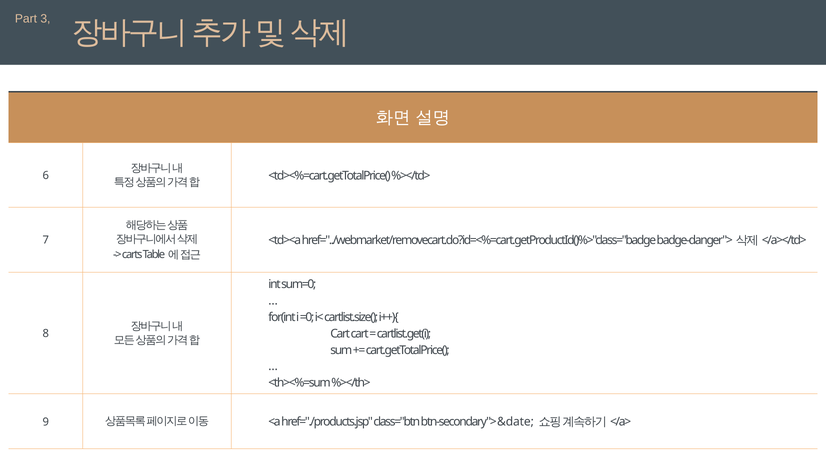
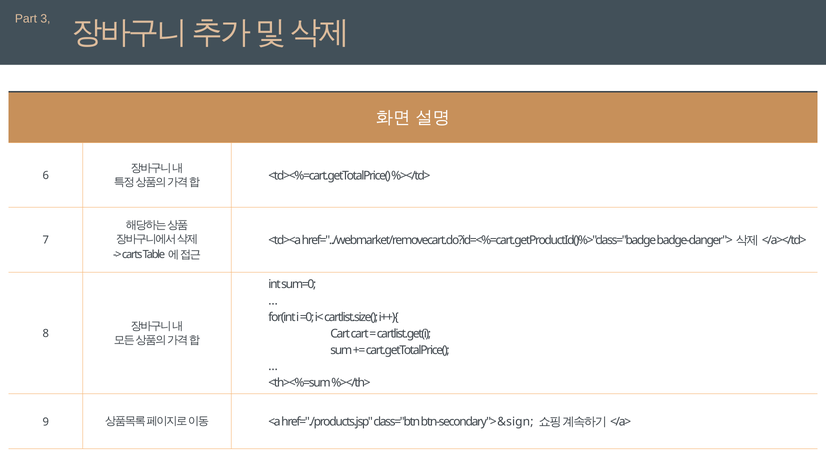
&date: &date -> &sign
